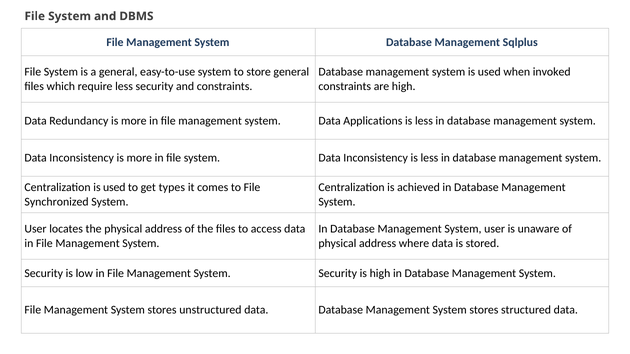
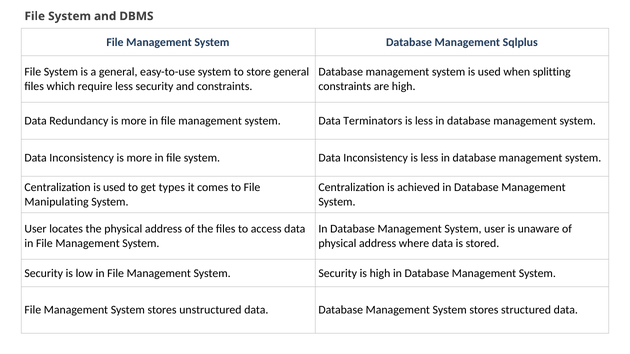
invoked: invoked -> splitting
Applications: Applications -> Terminators
Synchronized: Synchronized -> Manipulating
